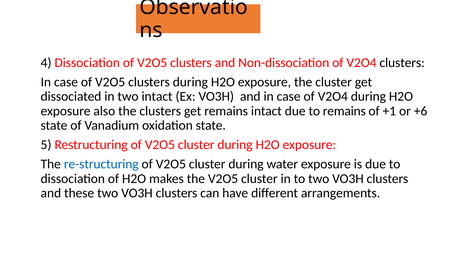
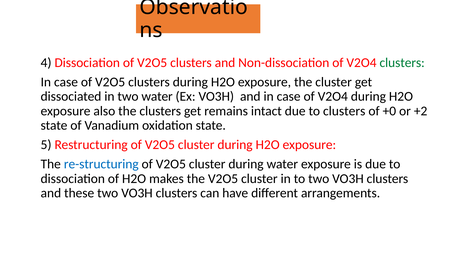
clusters at (402, 63) colour: black -> green
two intact: intact -> water
to remains: remains -> clusters
+1: +1 -> +0
+6: +6 -> +2
